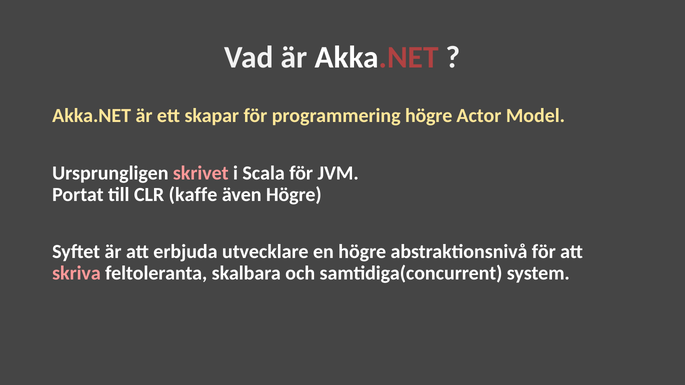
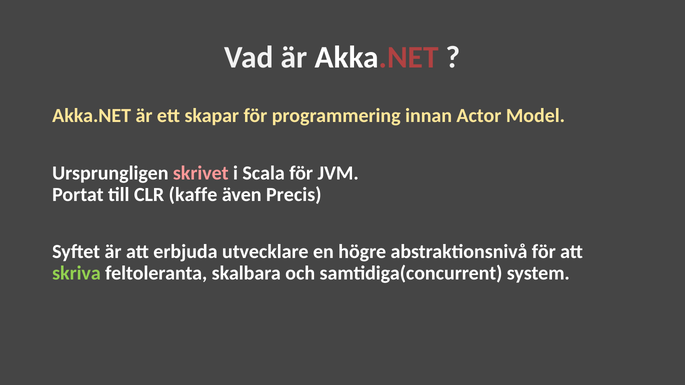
programmering högre: högre -> innan
även Högre: Högre -> Precis
skriva colour: pink -> light green
